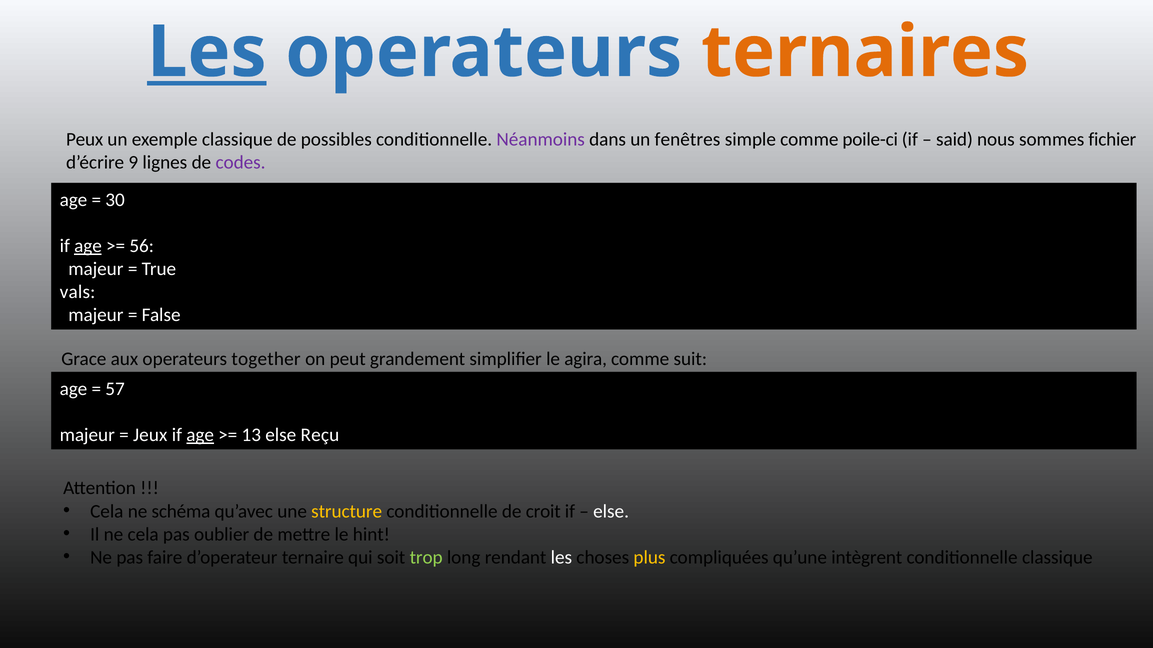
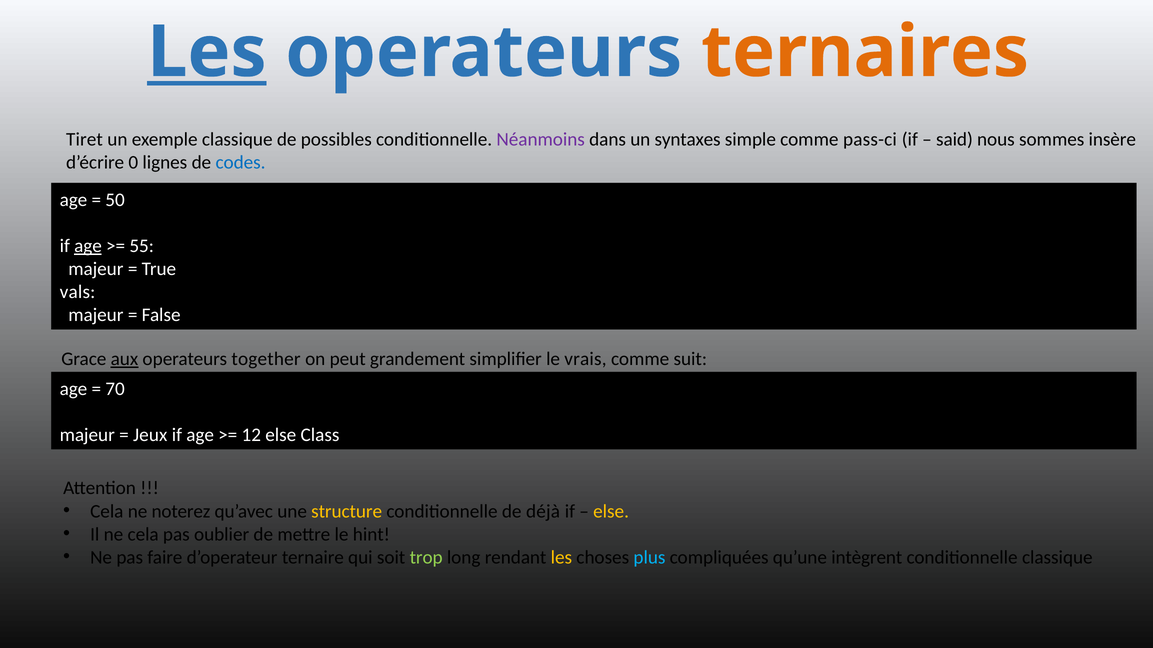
Peux: Peux -> Tiret
fenêtres: fenêtres -> syntaxes
poile-ci: poile-ci -> pass-ci
fichier: fichier -> insère
9: 9 -> 0
codes colour: purple -> blue
30: 30 -> 50
56: 56 -> 55
aux underline: none -> present
agira: agira -> vrais
57: 57 -> 70
age at (200, 435) underline: present -> none
13: 13 -> 12
Reçu: Reçu -> Class
schéma: schéma -> noterez
croit: croit -> déjà
else at (611, 512) colour: white -> yellow
les at (561, 558) colour: white -> yellow
plus colour: yellow -> light blue
